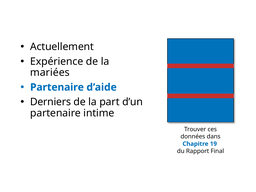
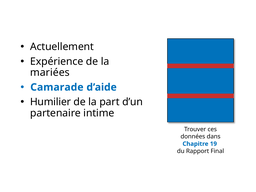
Partenaire at (57, 87): Partenaire -> Camarade
Derniers: Derniers -> Humilier
